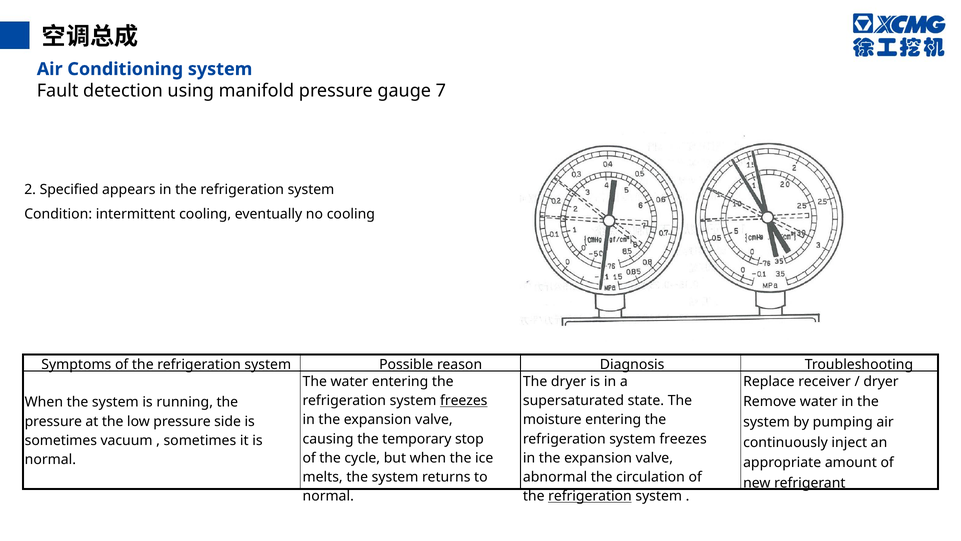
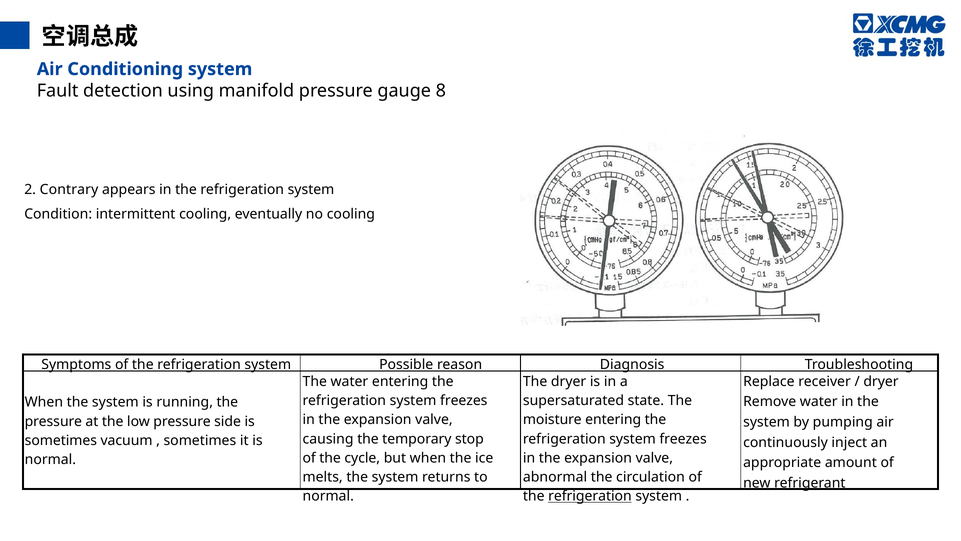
7: 7 -> 8
Specified: Specified -> Contrary
freezes at (464, 400) underline: present -> none
